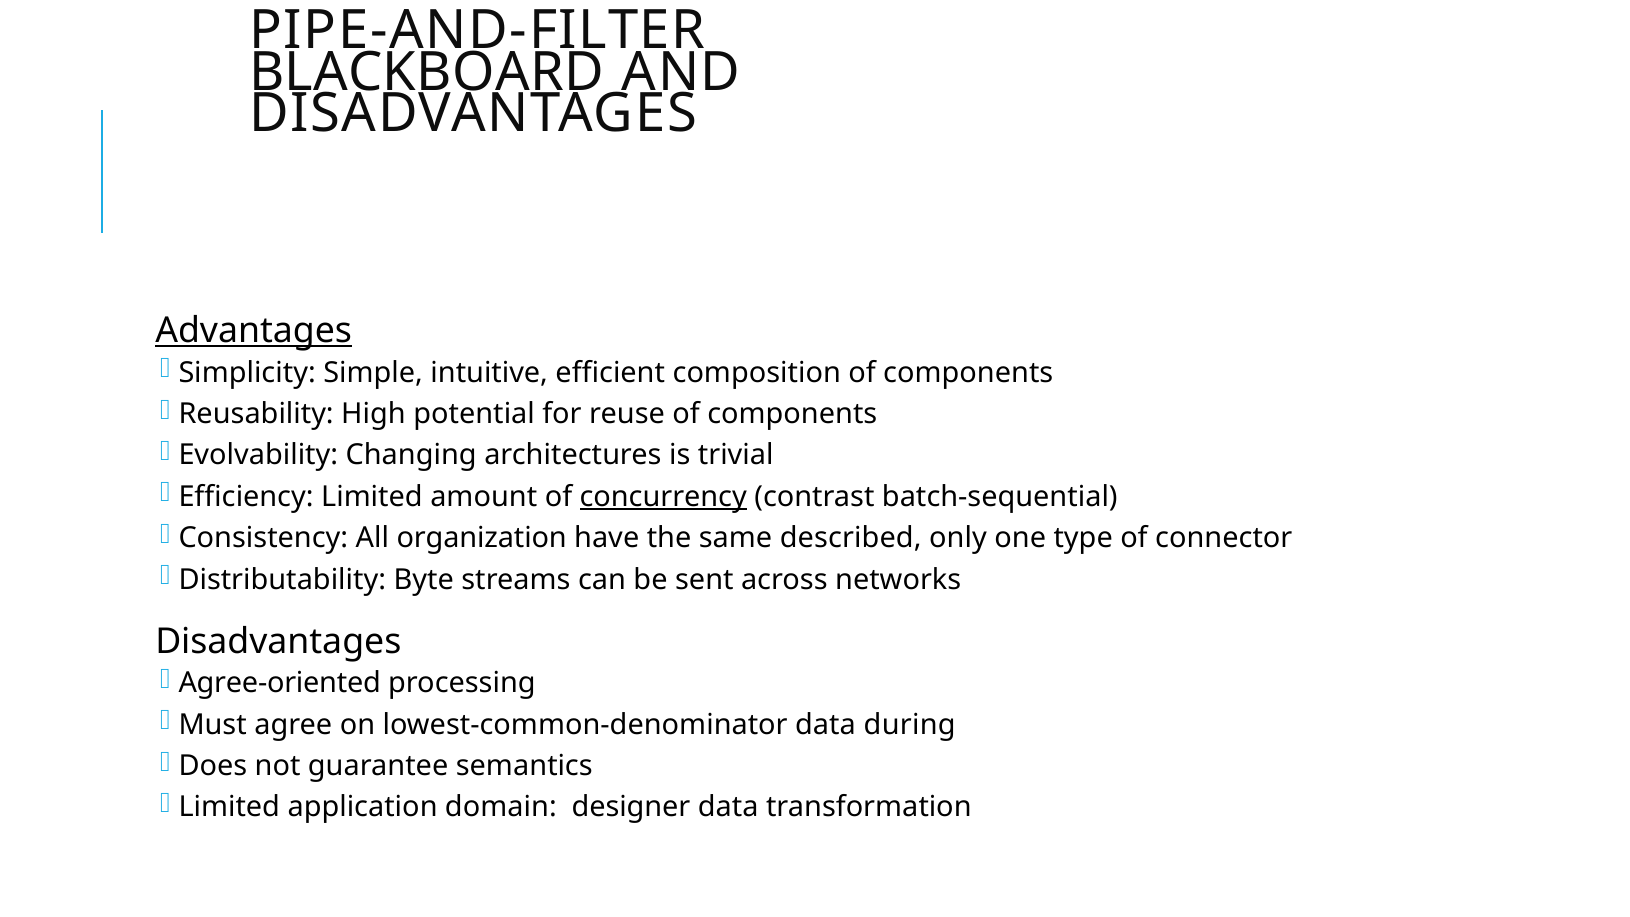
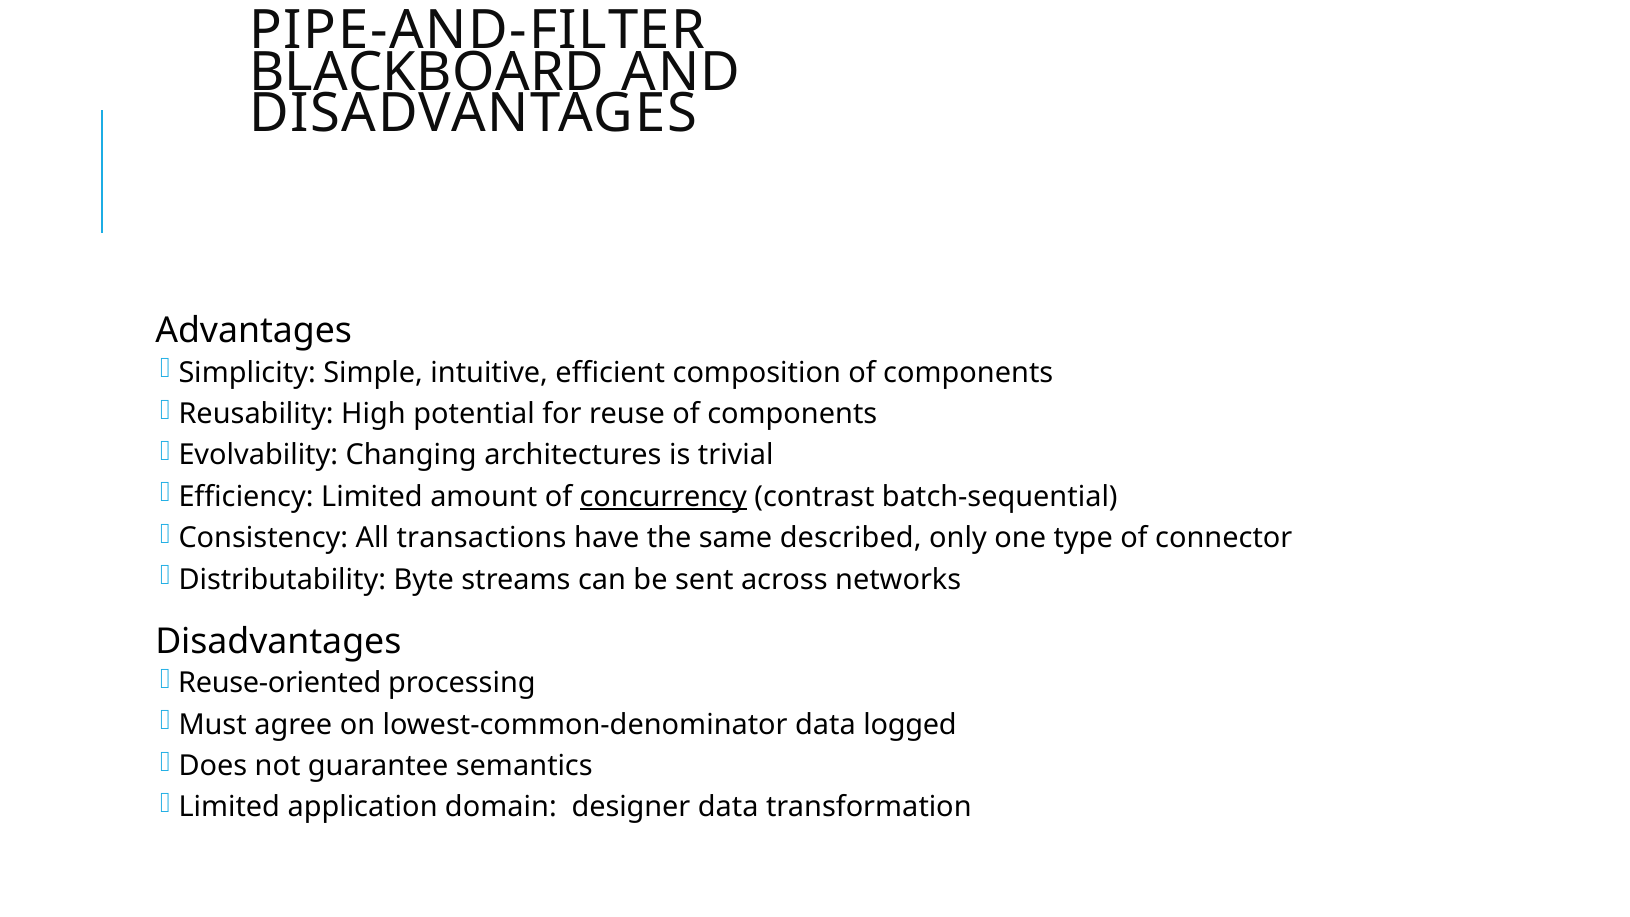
Advantages underline: present -> none
organization: organization -> transactions
Agree-oriented: Agree-oriented -> Reuse-oriented
during: during -> logged
